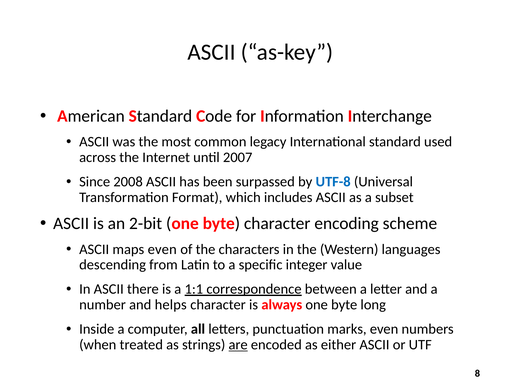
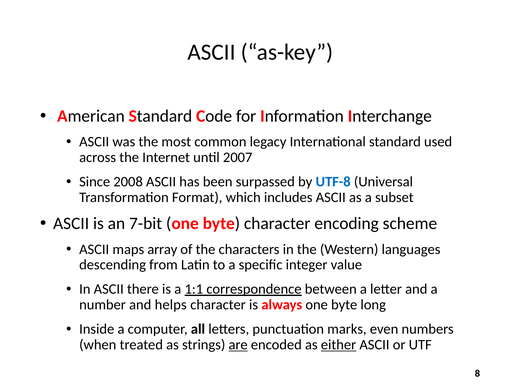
2-bit: 2-bit -> 7-bit
maps even: even -> array
either underline: none -> present
